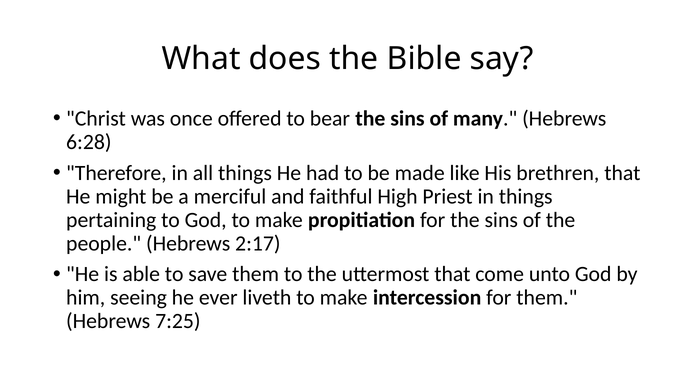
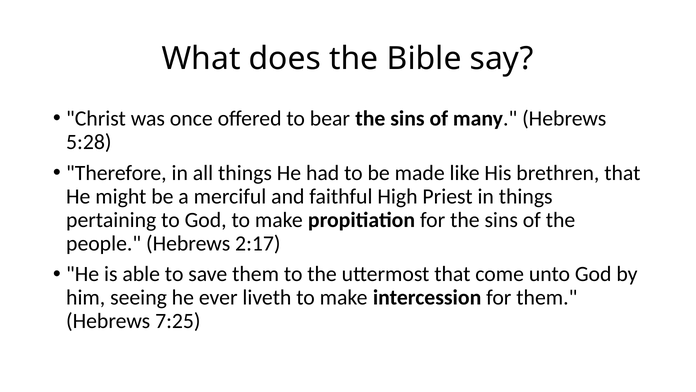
6:28: 6:28 -> 5:28
